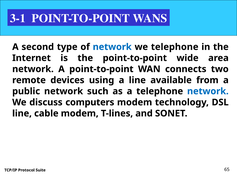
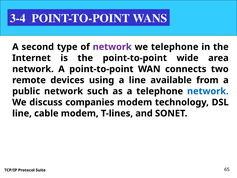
3-1: 3-1 -> 3-4
network at (112, 47) colour: blue -> purple
computers: computers -> companies
